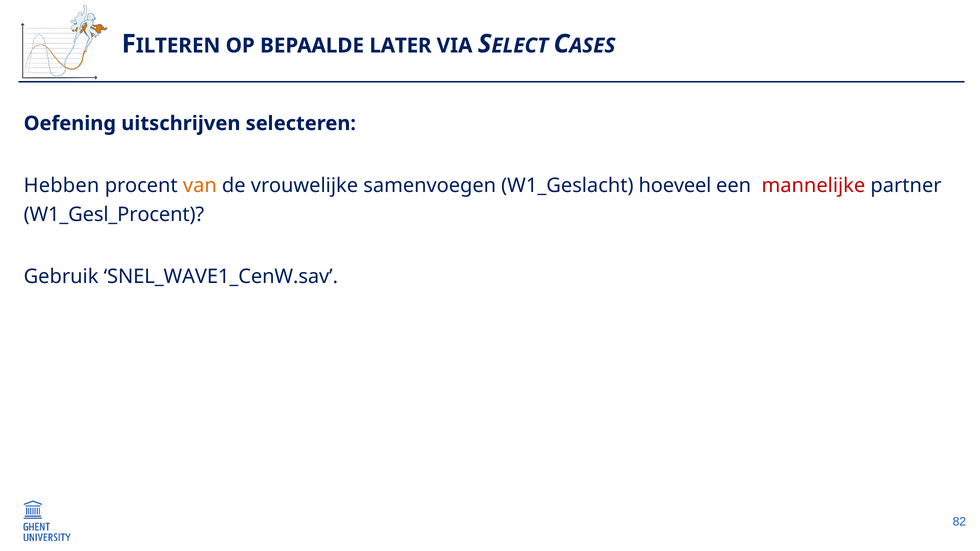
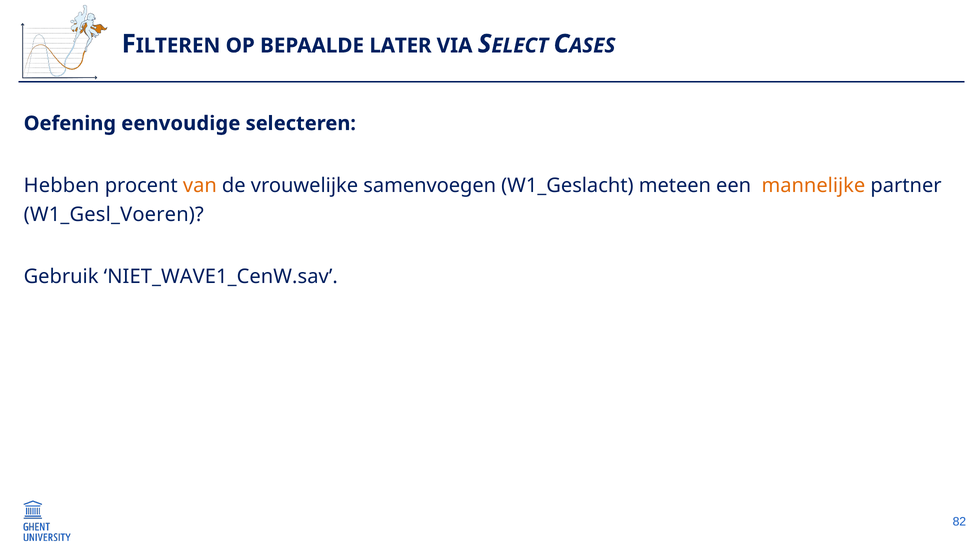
uitschrijven: uitschrijven -> eenvoudige
hoeveel: hoeveel -> meteen
mannelijke colour: red -> orange
W1_Gesl_Procent: W1_Gesl_Procent -> W1_Gesl_Voeren
SNEL_WAVE1_CenW.sav: SNEL_WAVE1_CenW.sav -> NIET_WAVE1_CenW.sav
